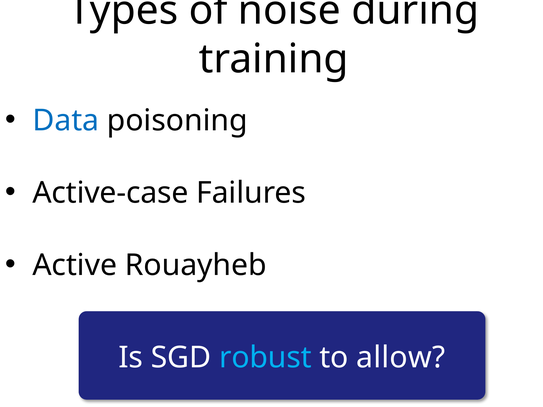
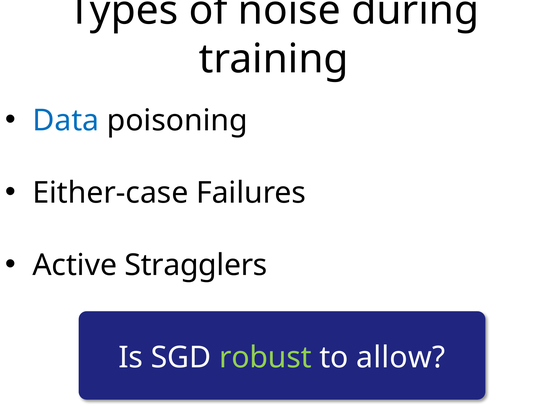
Active-case: Active-case -> Either-case
Rouayheb: Rouayheb -> Stragglers
robust colour: light blue -> light green
